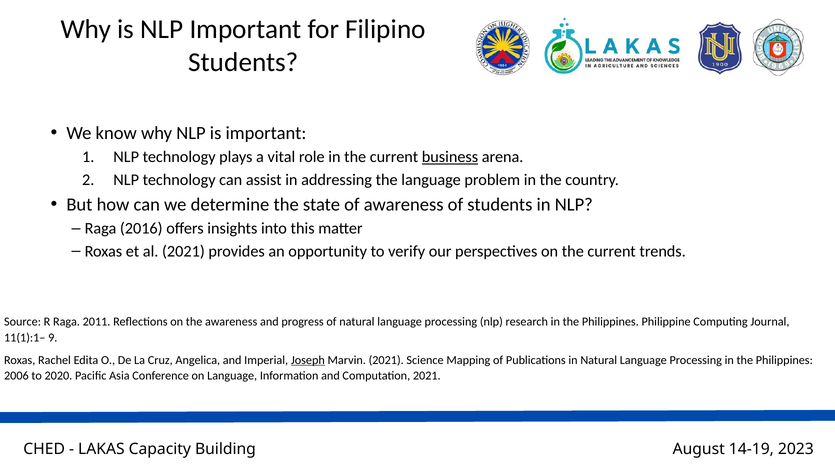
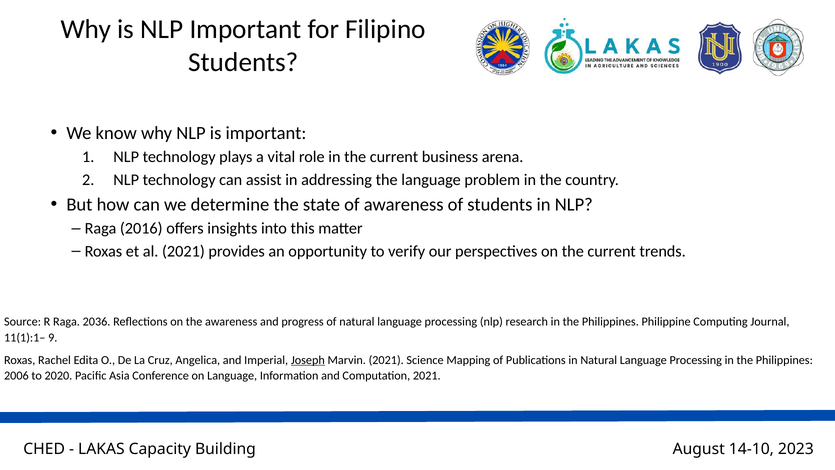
business underline: present -> none
2011: 2011 -> 2036
14-19: 14-19 -> 14-10
